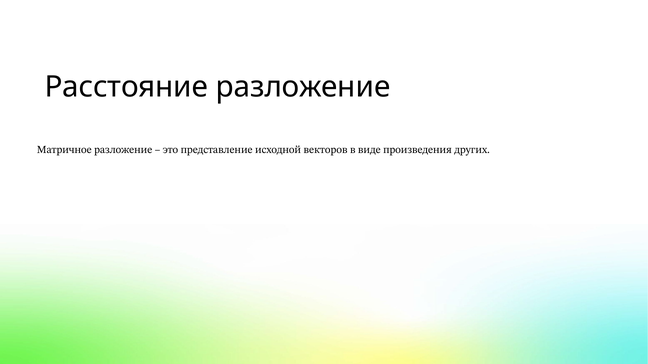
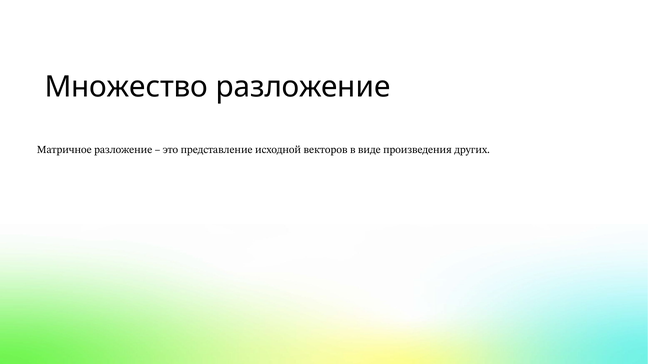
Расстояние: Расстояние -> Множество
